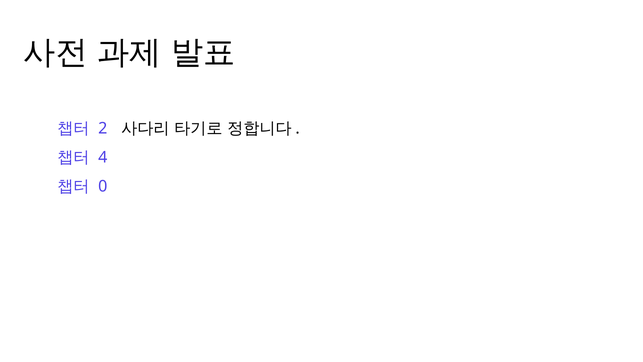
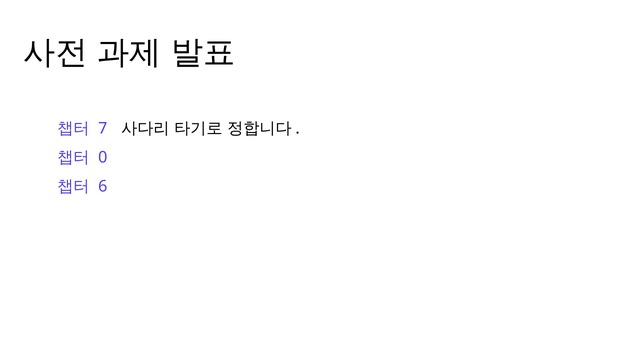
2: 2 -> 7
4: 4 -> 0
0: 0 -> 6
